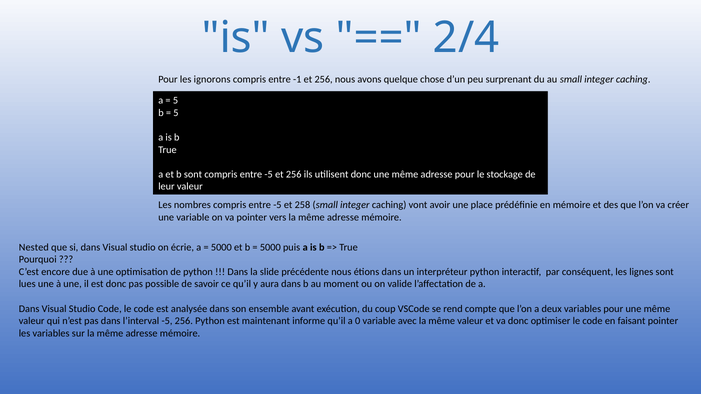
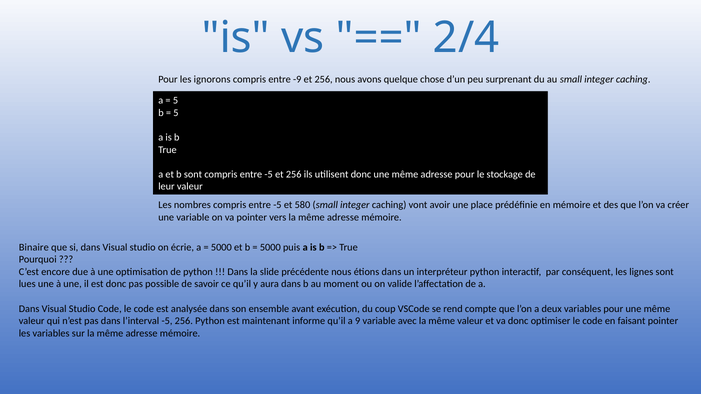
-1: -1 -> -9
258: 258 -> 580
Nested: Nested -> Binaire
0: 0 -> 9
